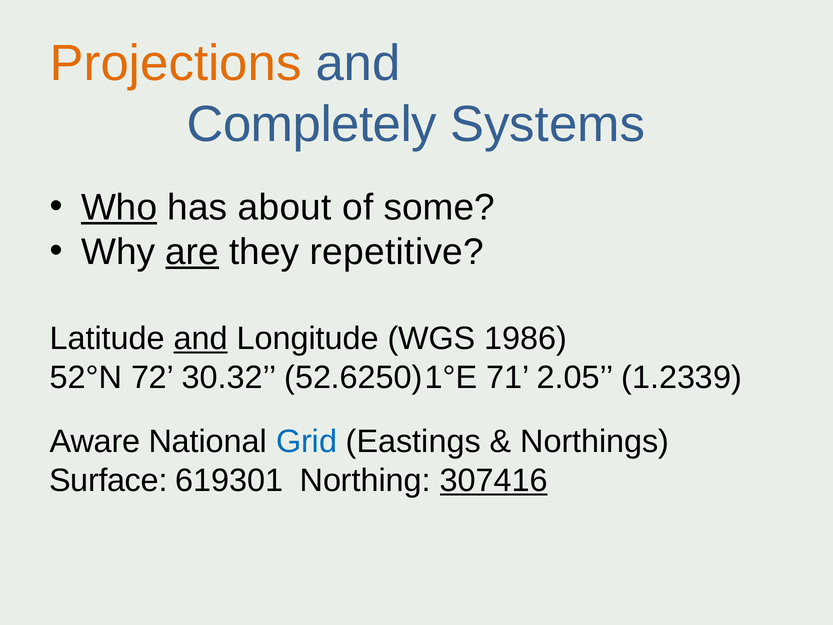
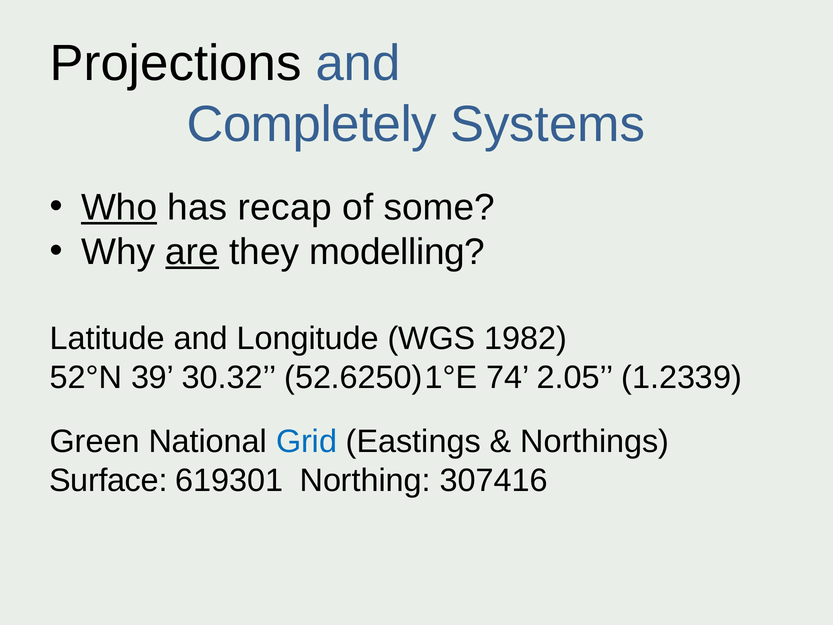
Projections colour: orange -> black
about: about -> recap
repetitive: repetitive -> modelling
and at (201, 339) underline: present -> none
1986: 1986 -> 1982
72: 72 -> 39
71: 71 -> 74
Aware: Aware -> Green
307416 underline: present -> none
